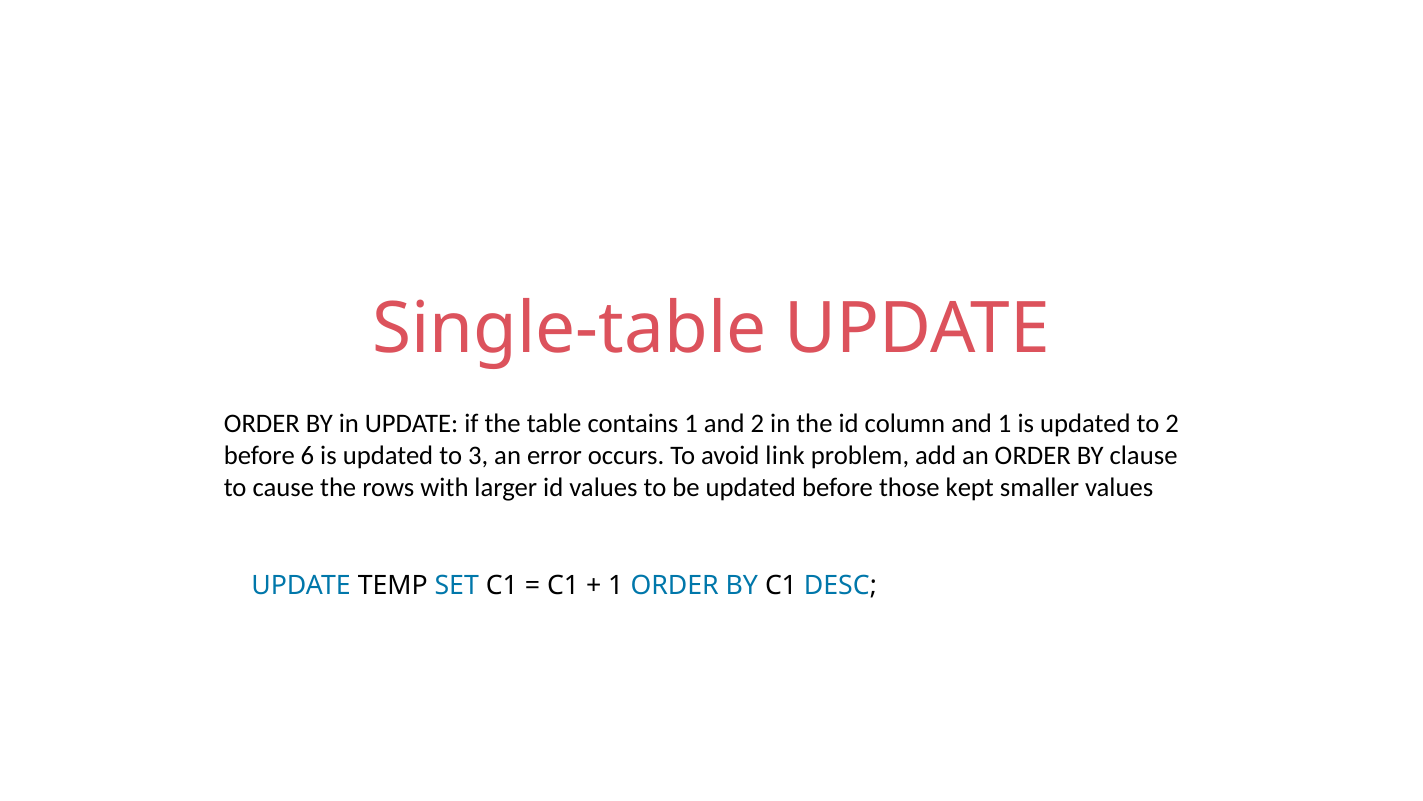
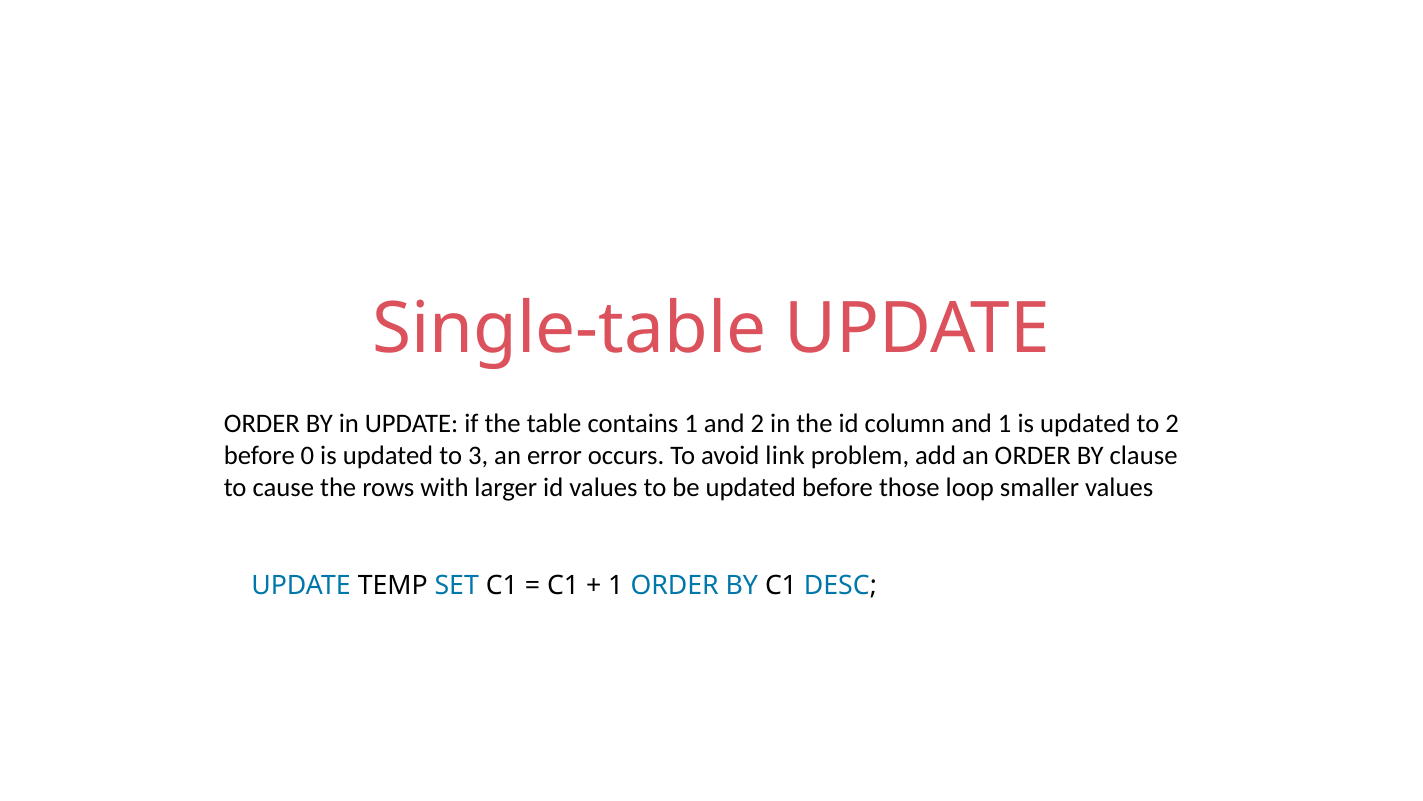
6: 6 -> 0
kept: kept -> loop
